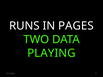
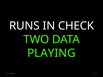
PAGES: PAGES -> CHECK
